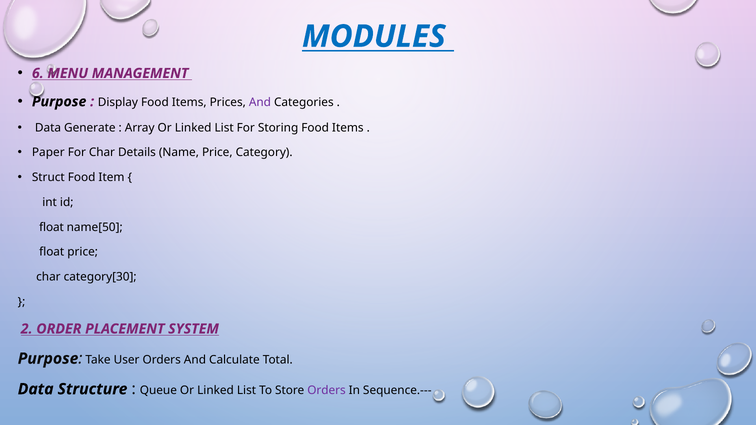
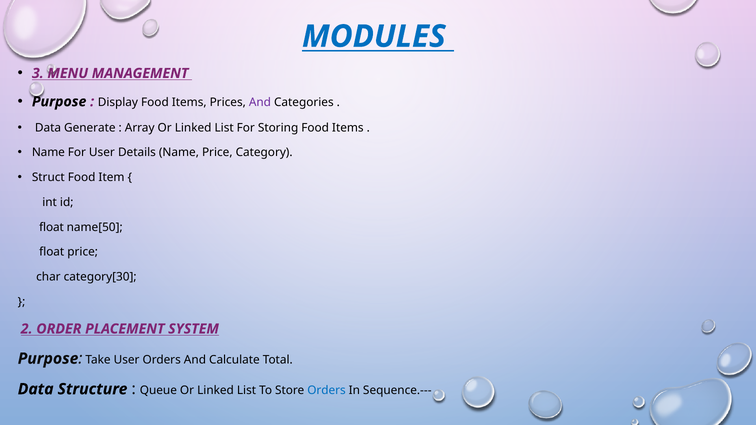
6: 6 -> 3
Paper at (48, 153): Paper -> Name
For Char: Char -> User
Orders at (326, 391) colour: purple -> blue
